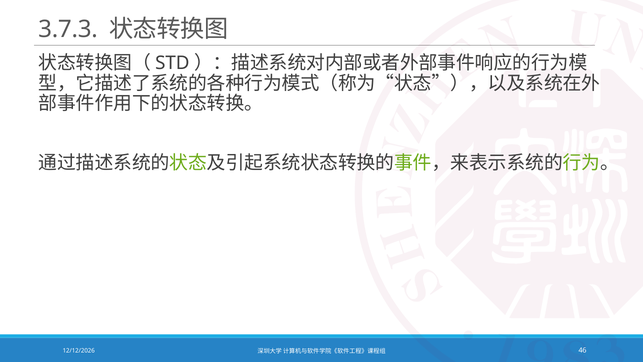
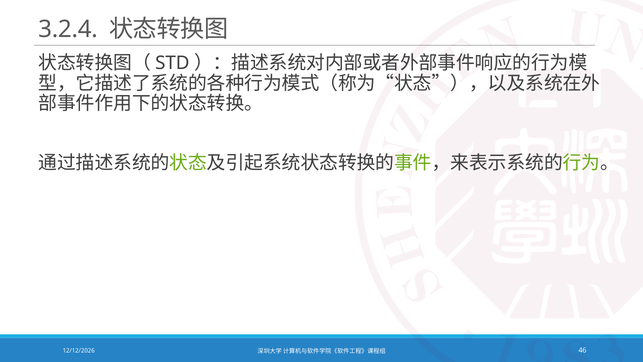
3.7.3: 3.7.3 -> 3.2.4
